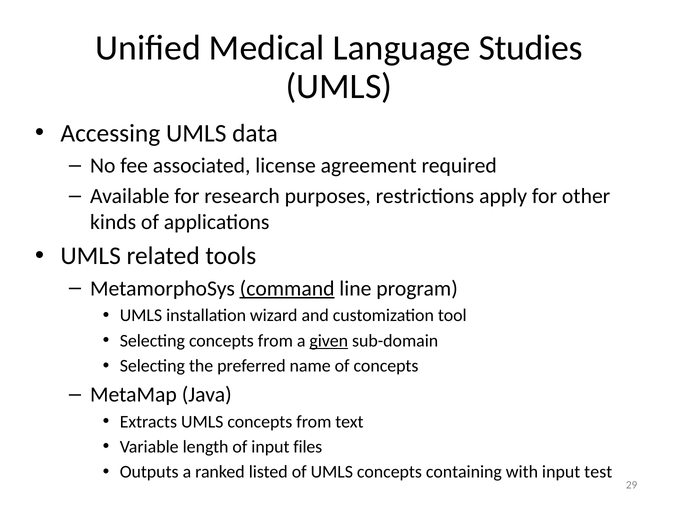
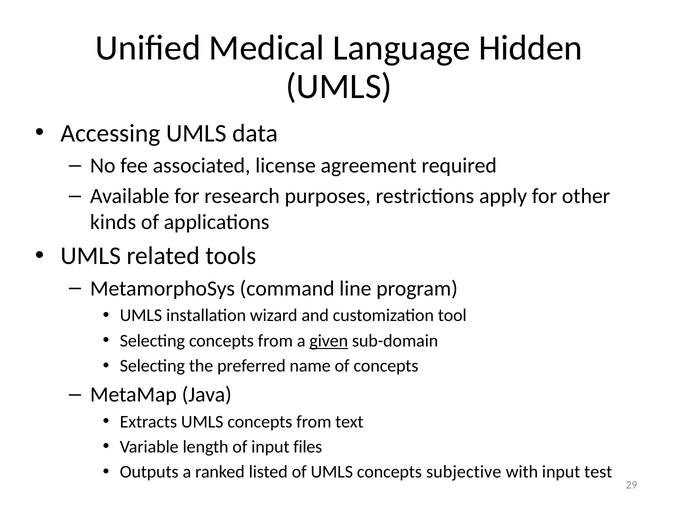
Studies: Studies -> Hidden
command underline: present -> none
containing: containing -> subjective
